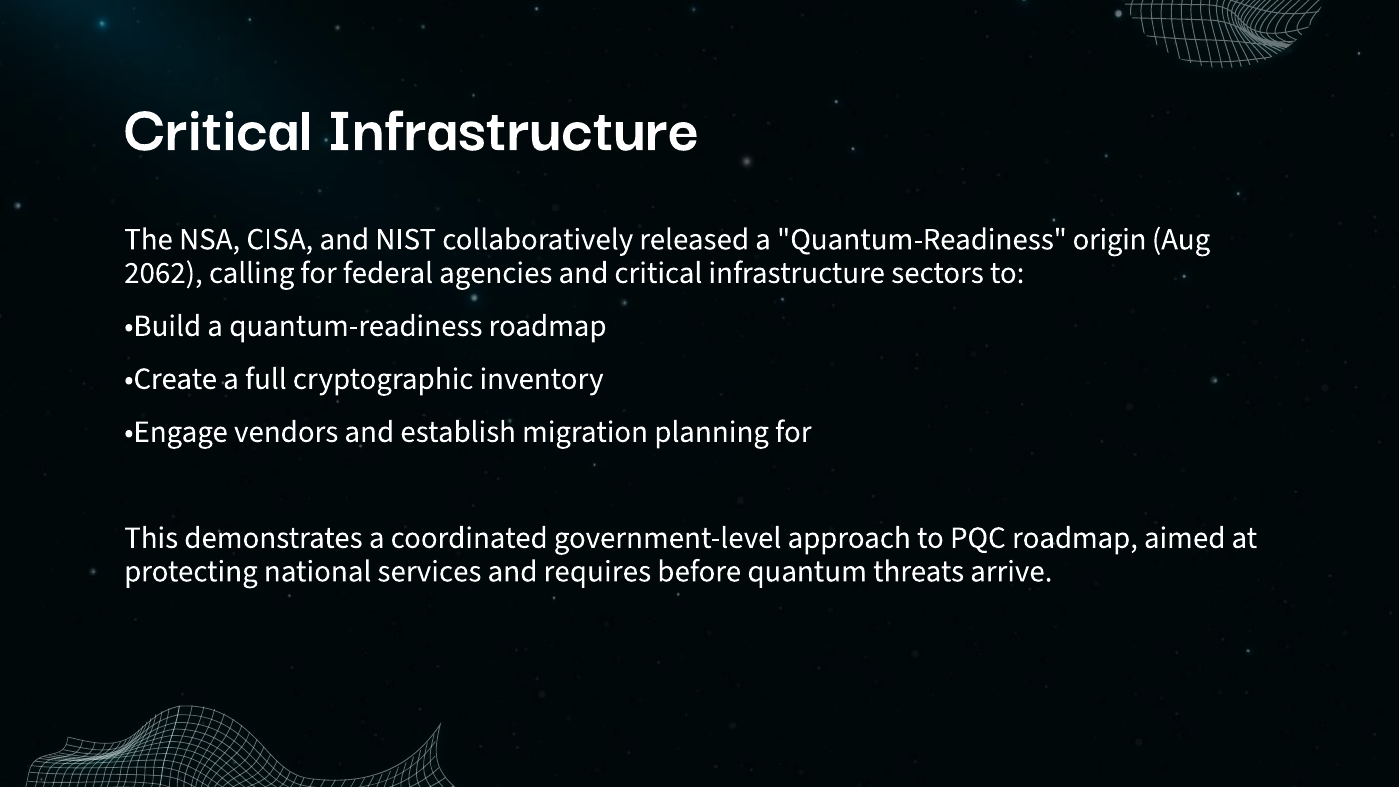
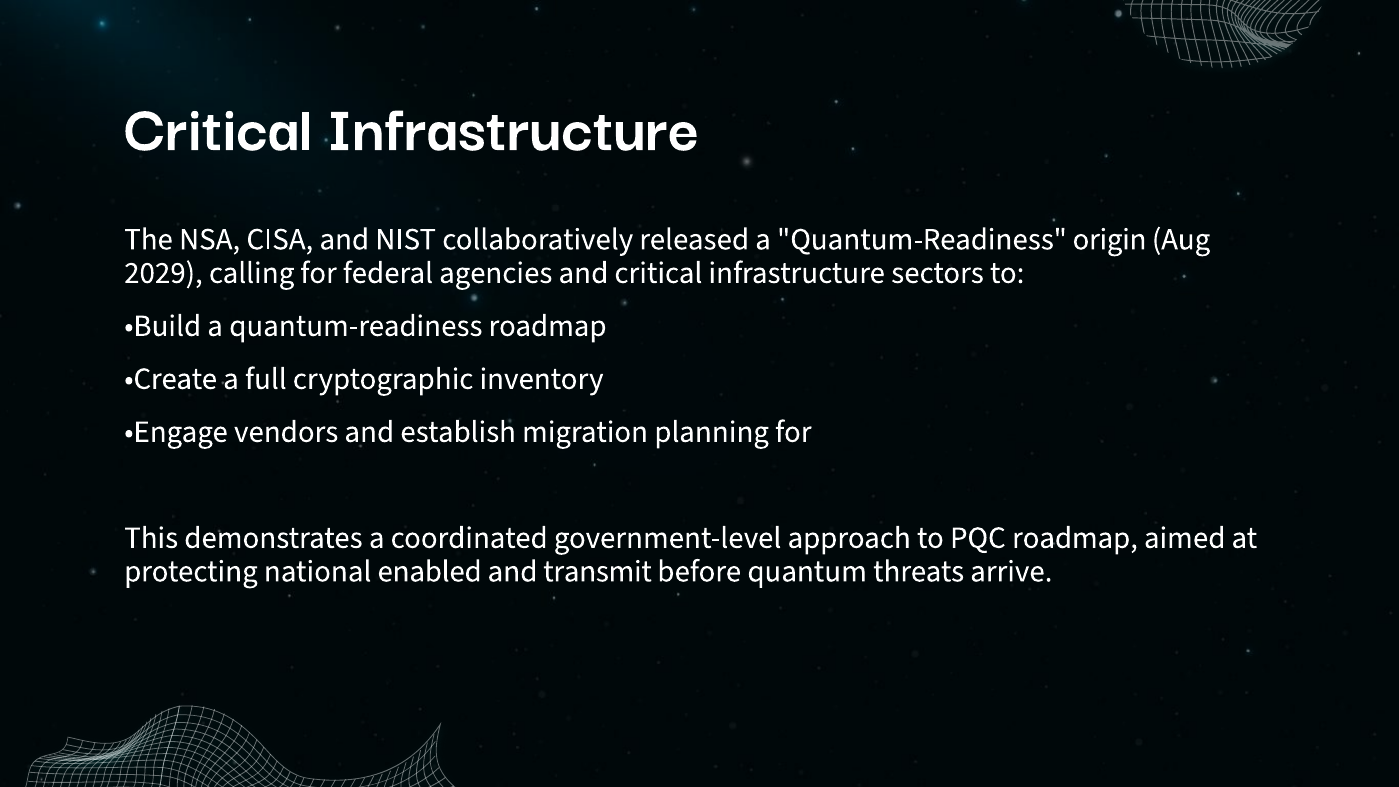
2062: 2062 -> 2029
services: services -> enabled
requires: requires -> transmit
